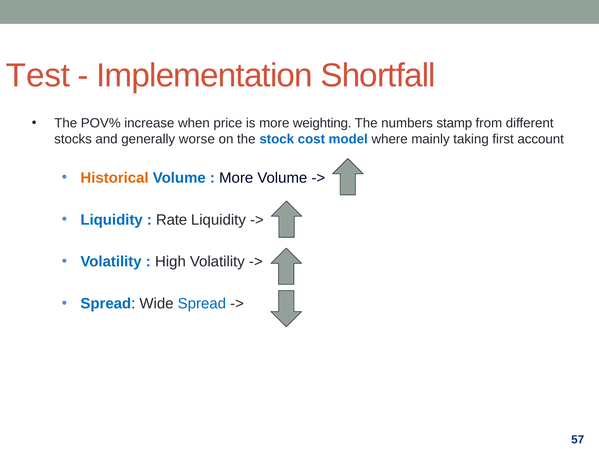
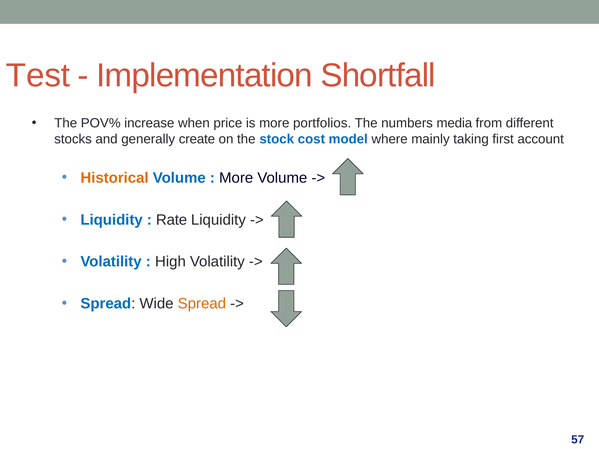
weighting: weighting -> portfolios
stamp: stamp -> media
worse: worse -> create
Spread at (202, 304) colour: blue -> orange
